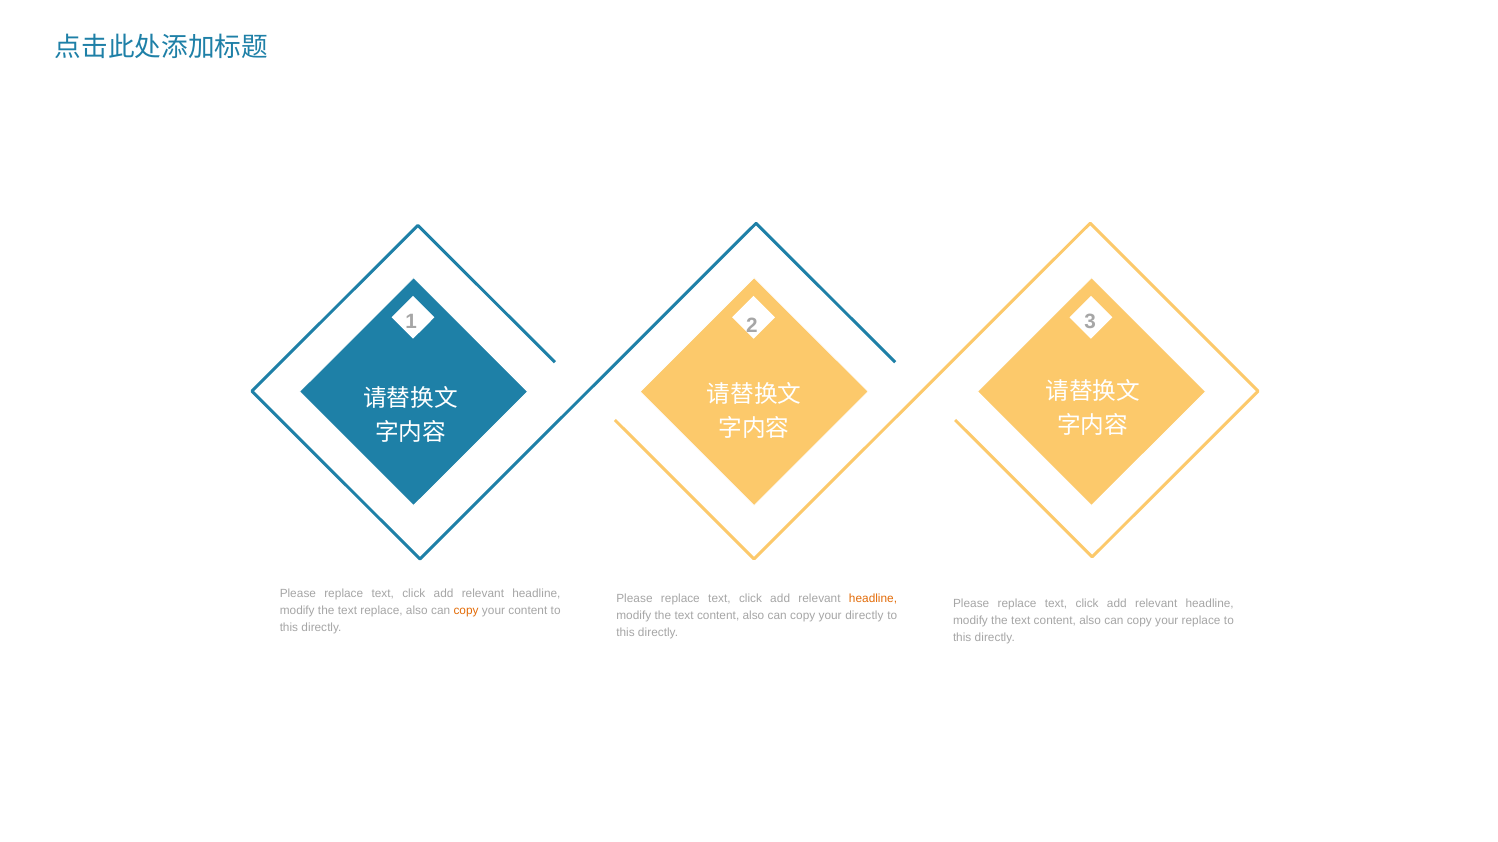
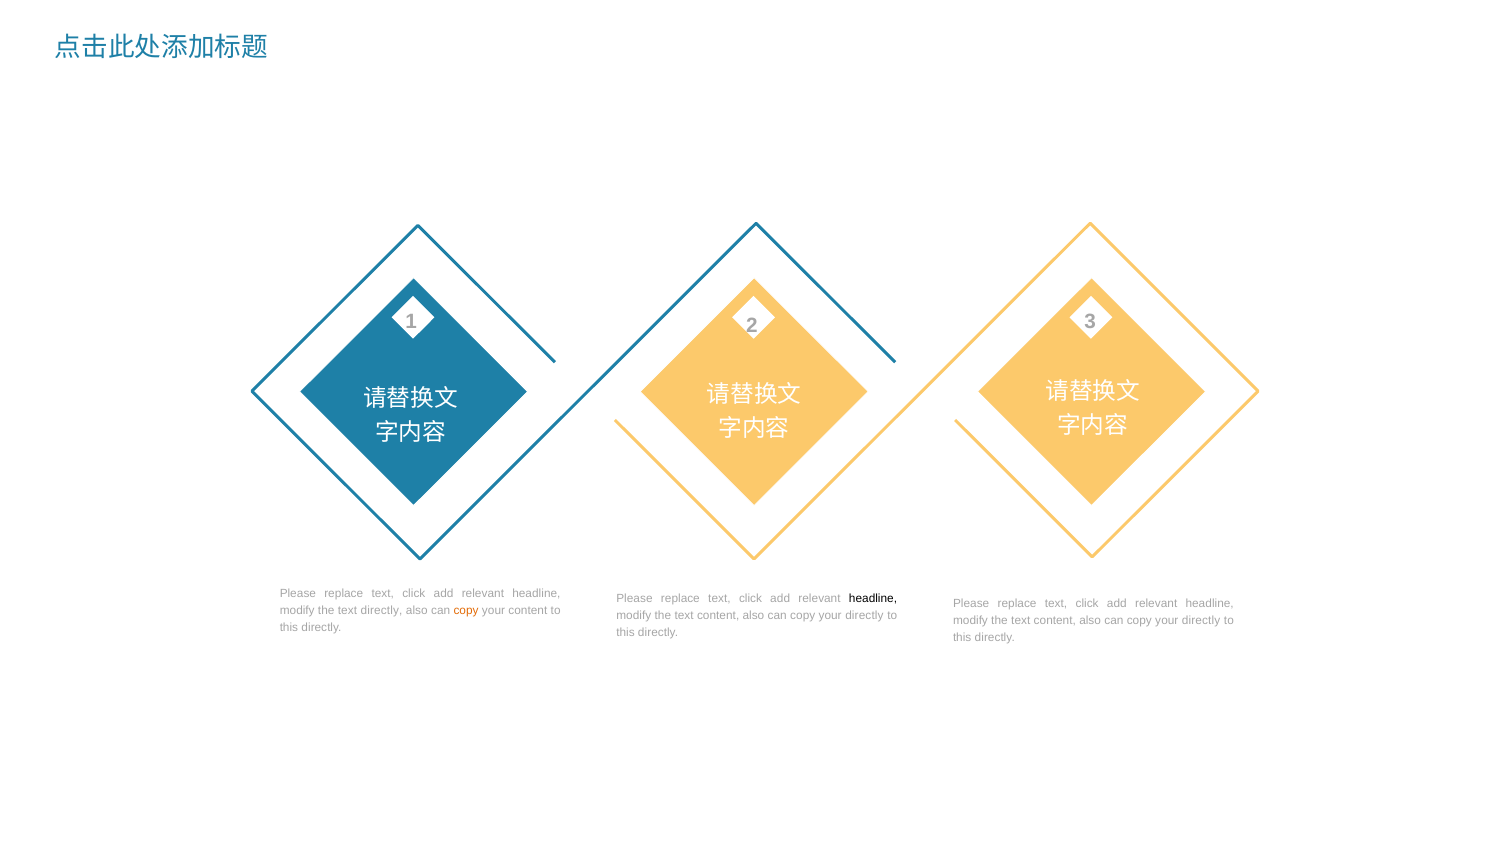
headline at (873, 599) colour: orange -> black
text replace: replace -> directly
replace at (1201, 621): replace -> directly
